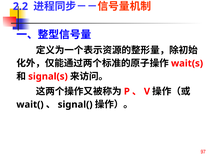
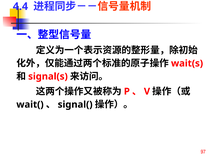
2.2: 2.2 -> 4.4
